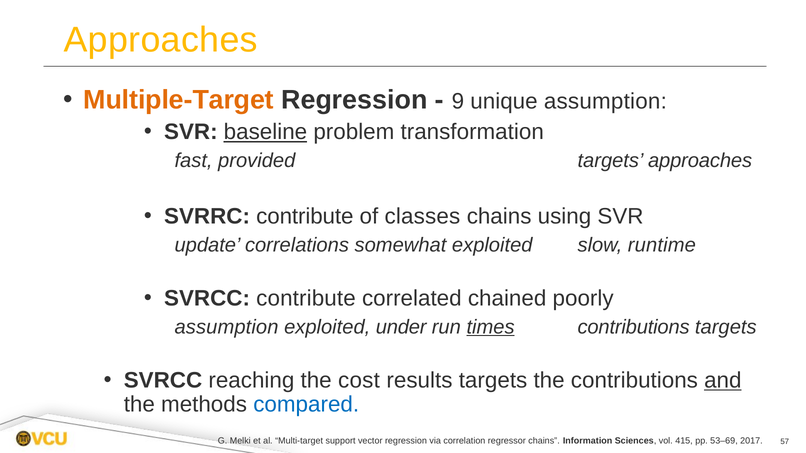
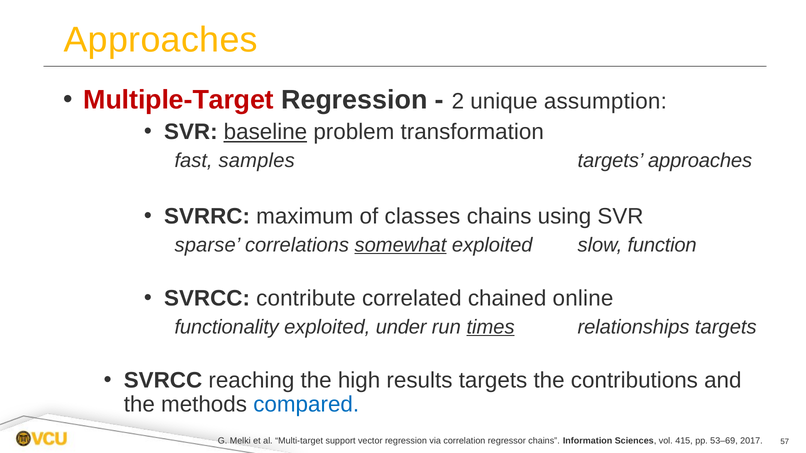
Multiple-Target colour: orange -> red
9: 9 -> 2
provided: provided -> samples
SVRRC contribute: contribute -> maximum
update: update -> sparse
somewhat underline: none -> present
runtime: runtime -> function
poorly: poorly -> online
assumption at (227, 327): assumption -> functionality
contributions at (634, 327): contributions -> relationships
cost: cost -> high
and underline: present -> none
